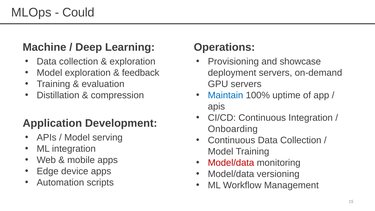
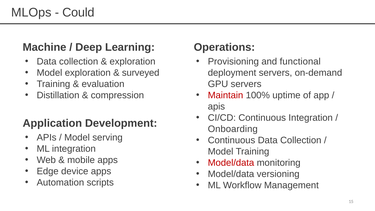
showcase: showcase -> functional
feedback: feedback -> surveyed
Maintain colour: blue -> red
